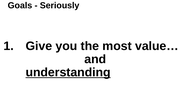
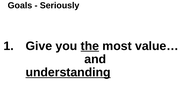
the underline: none -> present
